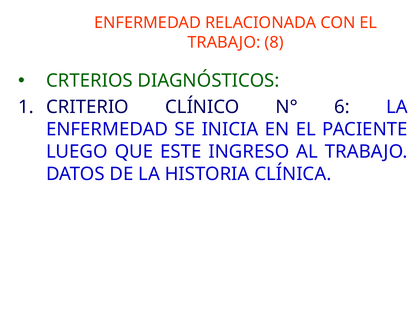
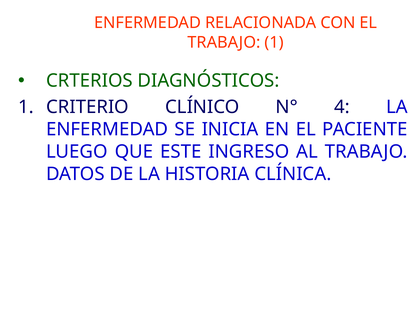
TRABAJO 8: 8 -> 1
6: 6 -> 4
